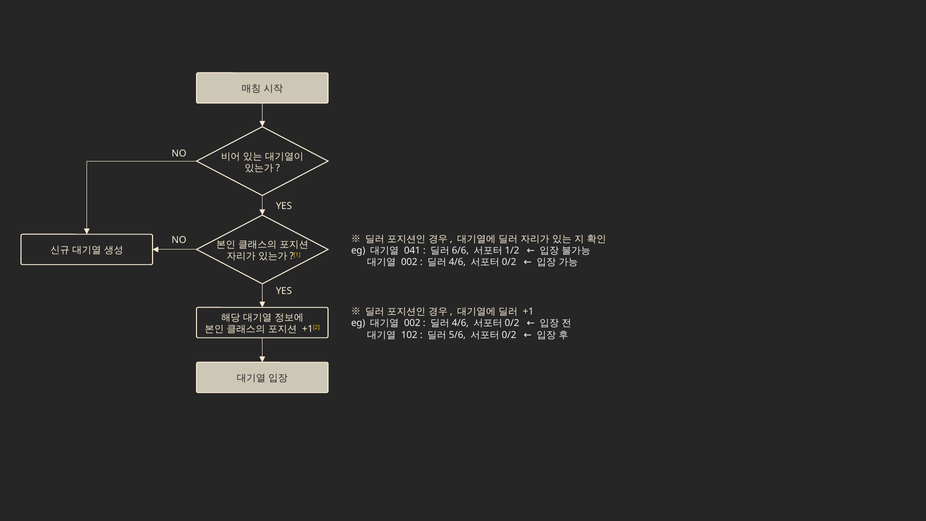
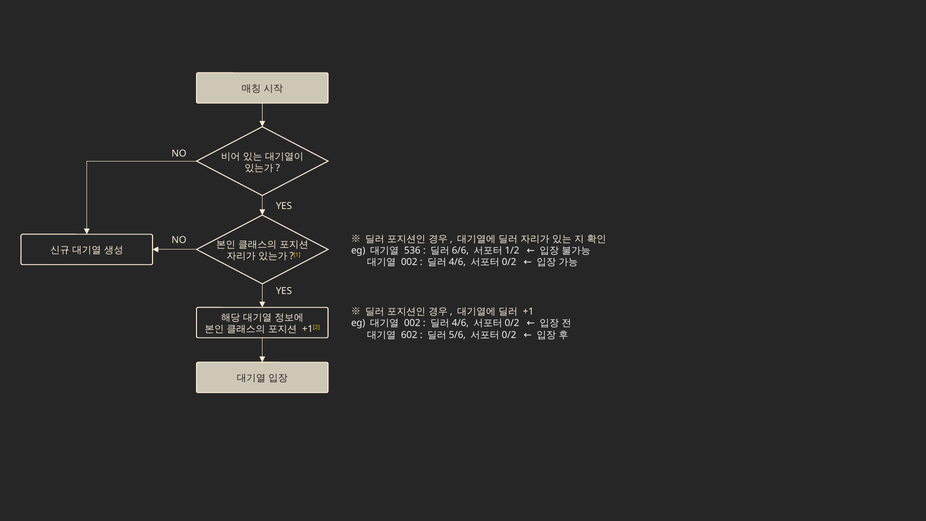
041: 041 -> 536
102: 102 -> 602
